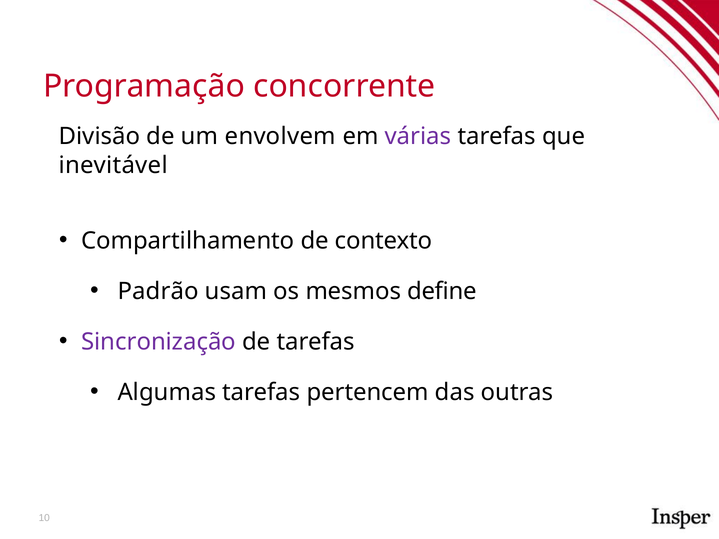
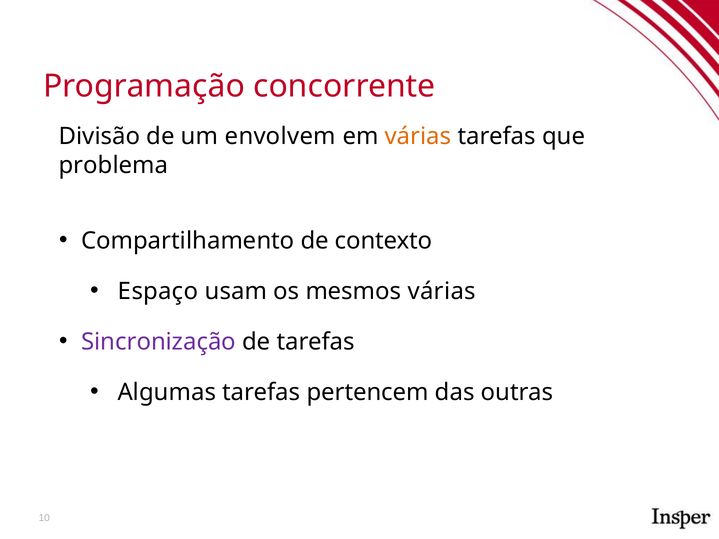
várias at (418, 136) colour: purple -> orange
inevitável: inevitável -> problema
Padrão: Padrão -> Espaço
mesmos define: define -> várias
